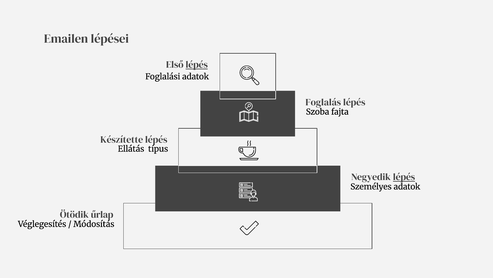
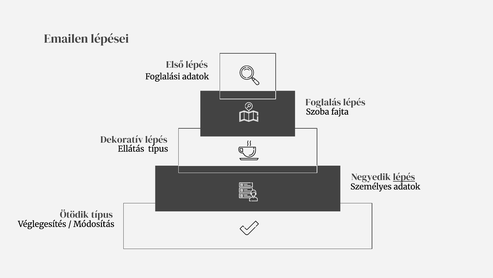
lépés at (197, 65) underline: present -> none
Készítette: Készítette -> Dekoratív
Ötödik űrlap: űrlap -> típus
